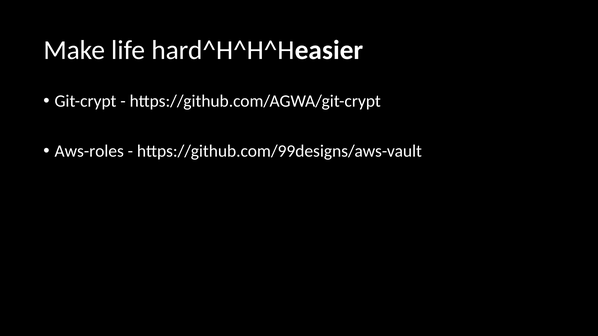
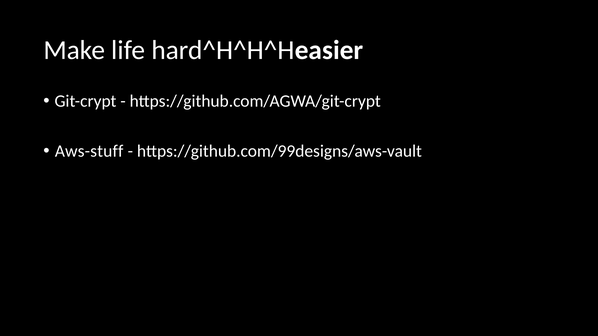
Aws-roles: Aws-roles -> Aws-stuff
